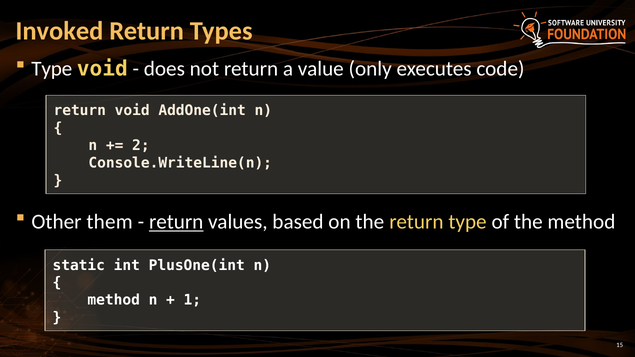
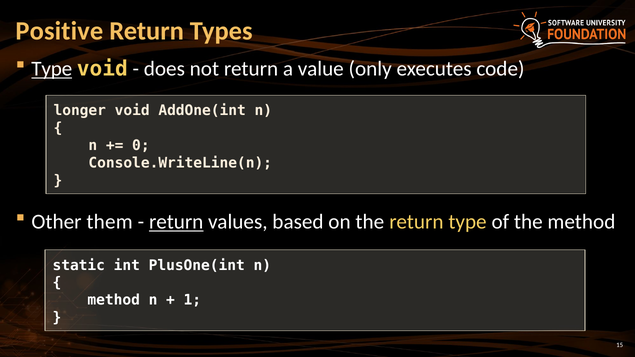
Invoked: Invoked -> Positive
Type at (52, 69) underline: none -> present
return at (80, 111): return -> longer
2: 2 -> 0
